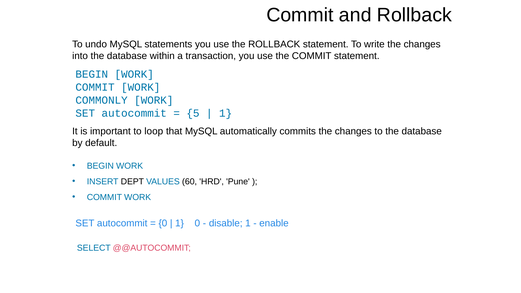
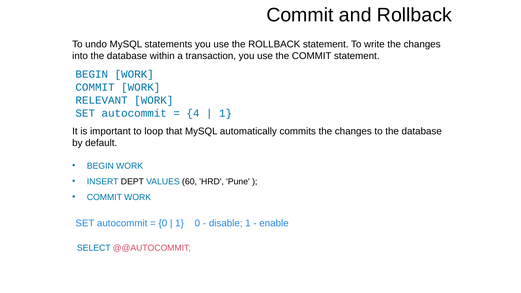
COMMONLY: COMMONLY -> RELEVANT
5: 5 -> 4
